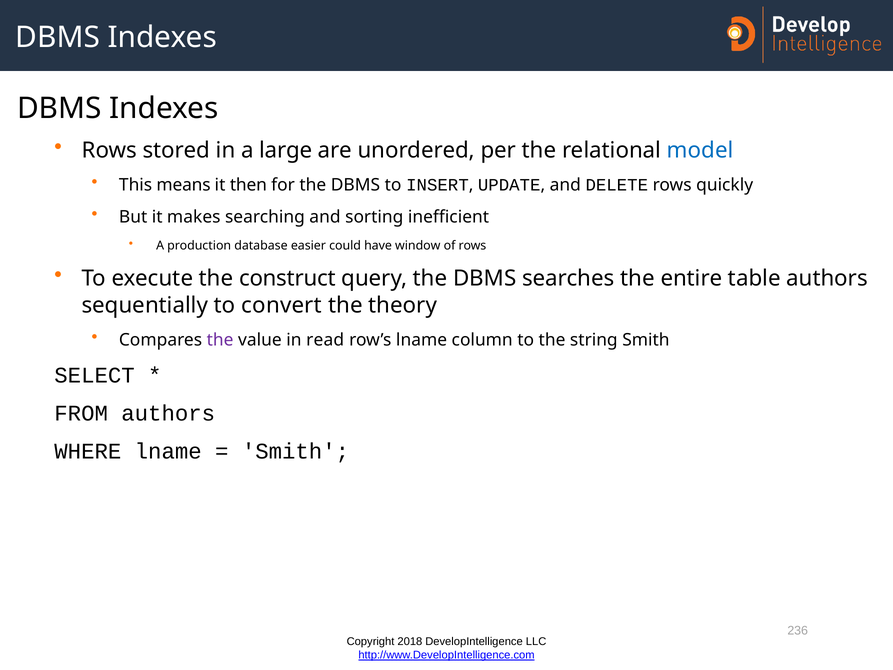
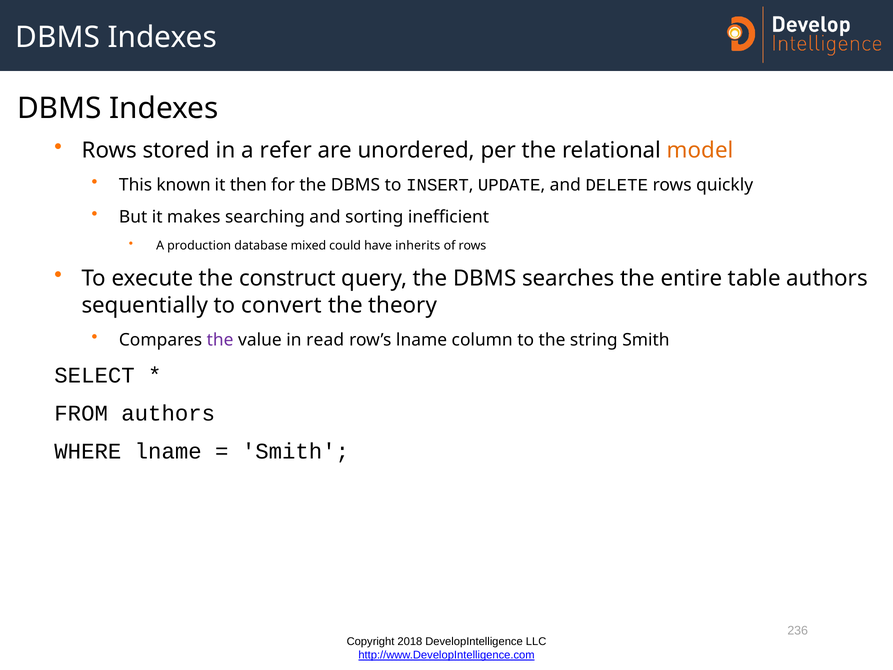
large: large -> refer
model colour: blue -> orange
means: means -> known
easier: easier -> mixed
window: window -> inherits
